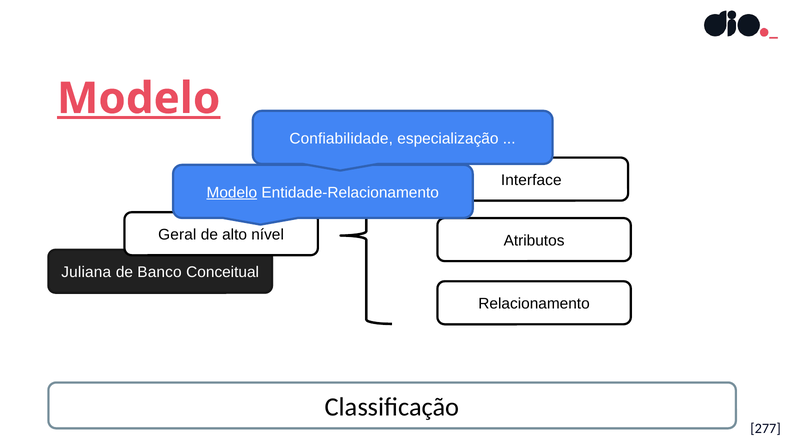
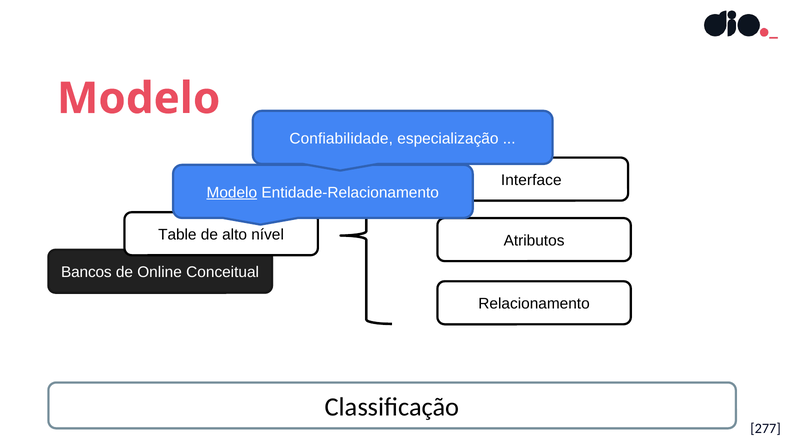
Modelo at (139, 99) underline: present -> none
Geral: Geral -> Table
Juliana: Juliana -> Bancos
Banco: Banco -> Online
